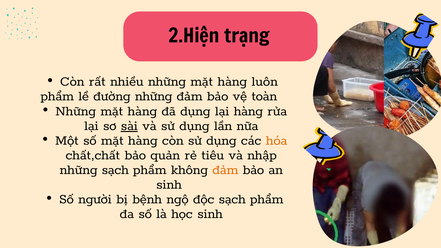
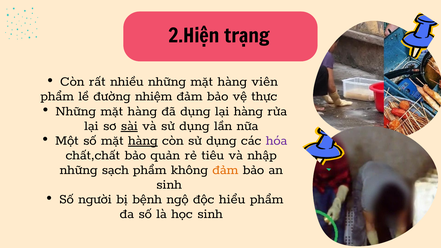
luôn: luôn -> viên
đường những: những -> nhiệm
toàn: toàn -> thực
hàng at (143, 140) underline: none -> present
hóa colour: orange -> purple
độc sạch: sạch -> hiểu
